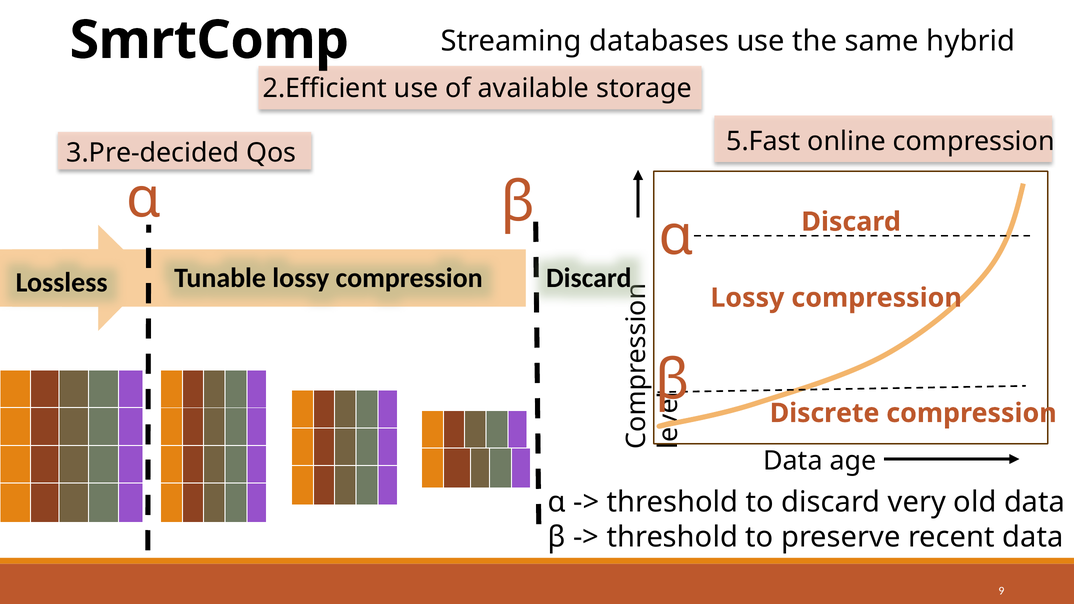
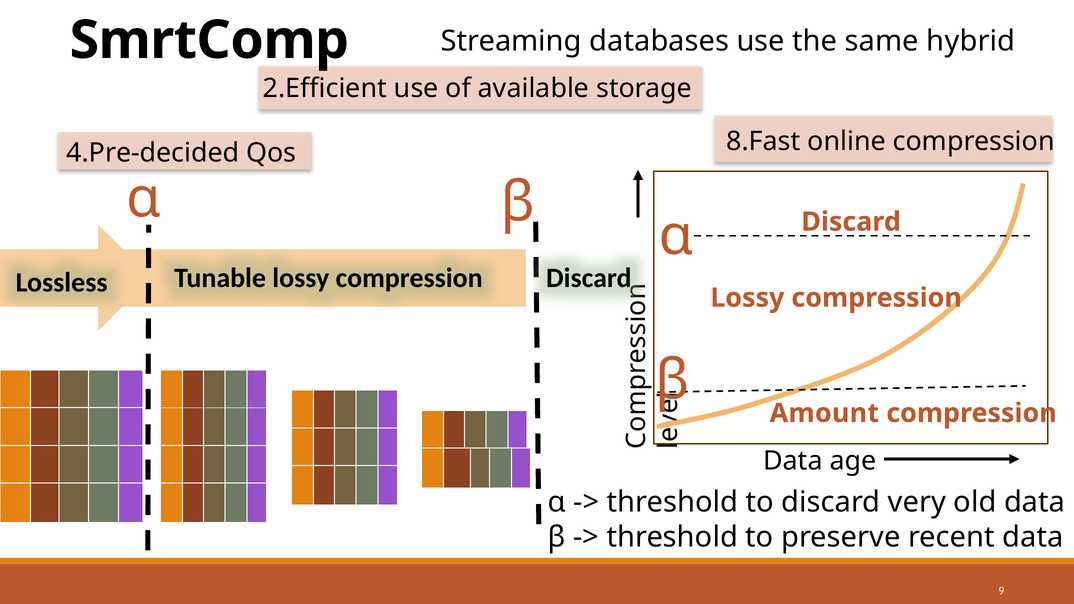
3.Pre-decided: 3.Pre-decided -> 4.Pre-decided
5.Fast: 5.Fast -> 8.Fast
Discrete: Discrete -> Amount
